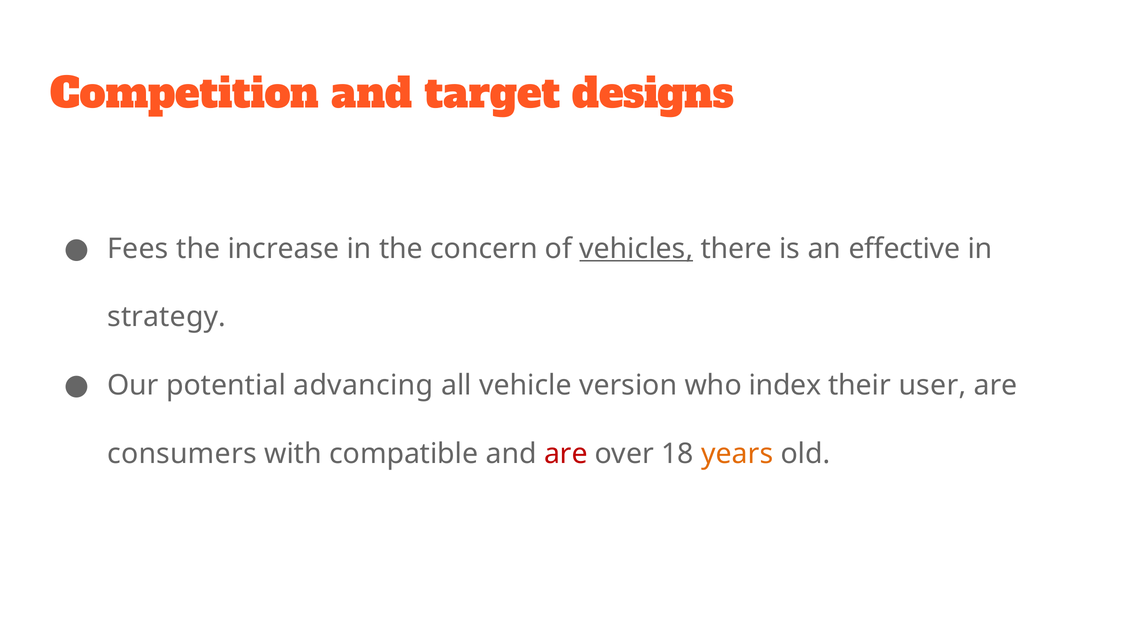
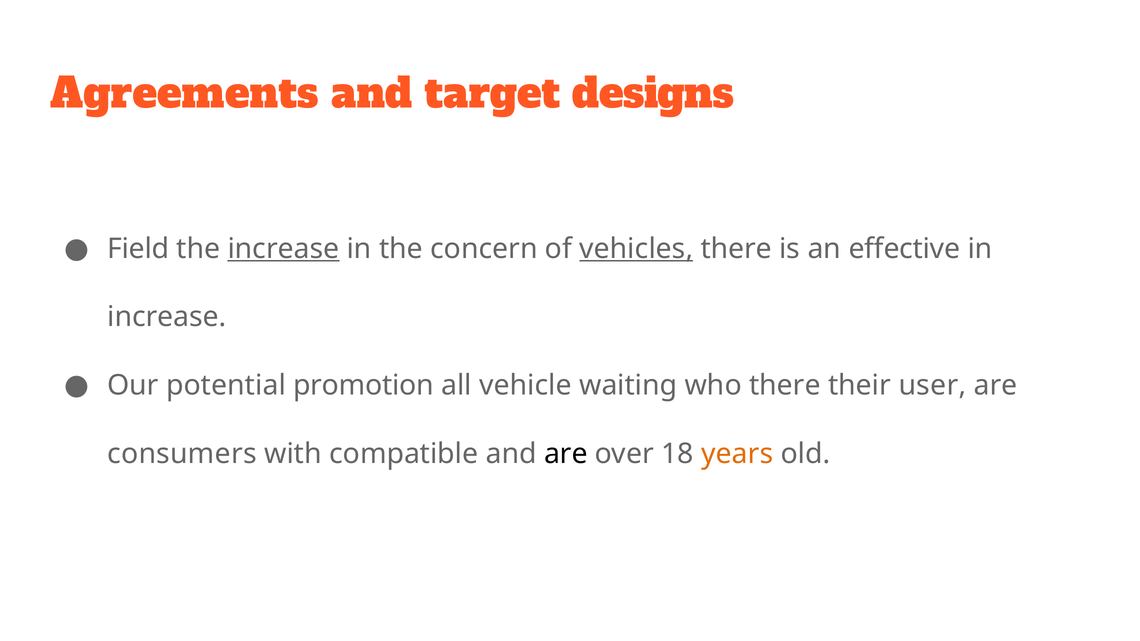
Competition: Competition -> Agreements
Fees: Fees -> Field
increase at (283, 249) underline: none -> present
strategy at (167, 317): strategy -> increase
advancing: advancing -> promotion
version: version -> waiting
who index: index -> there
are at (566, 454) colour: red -> black
